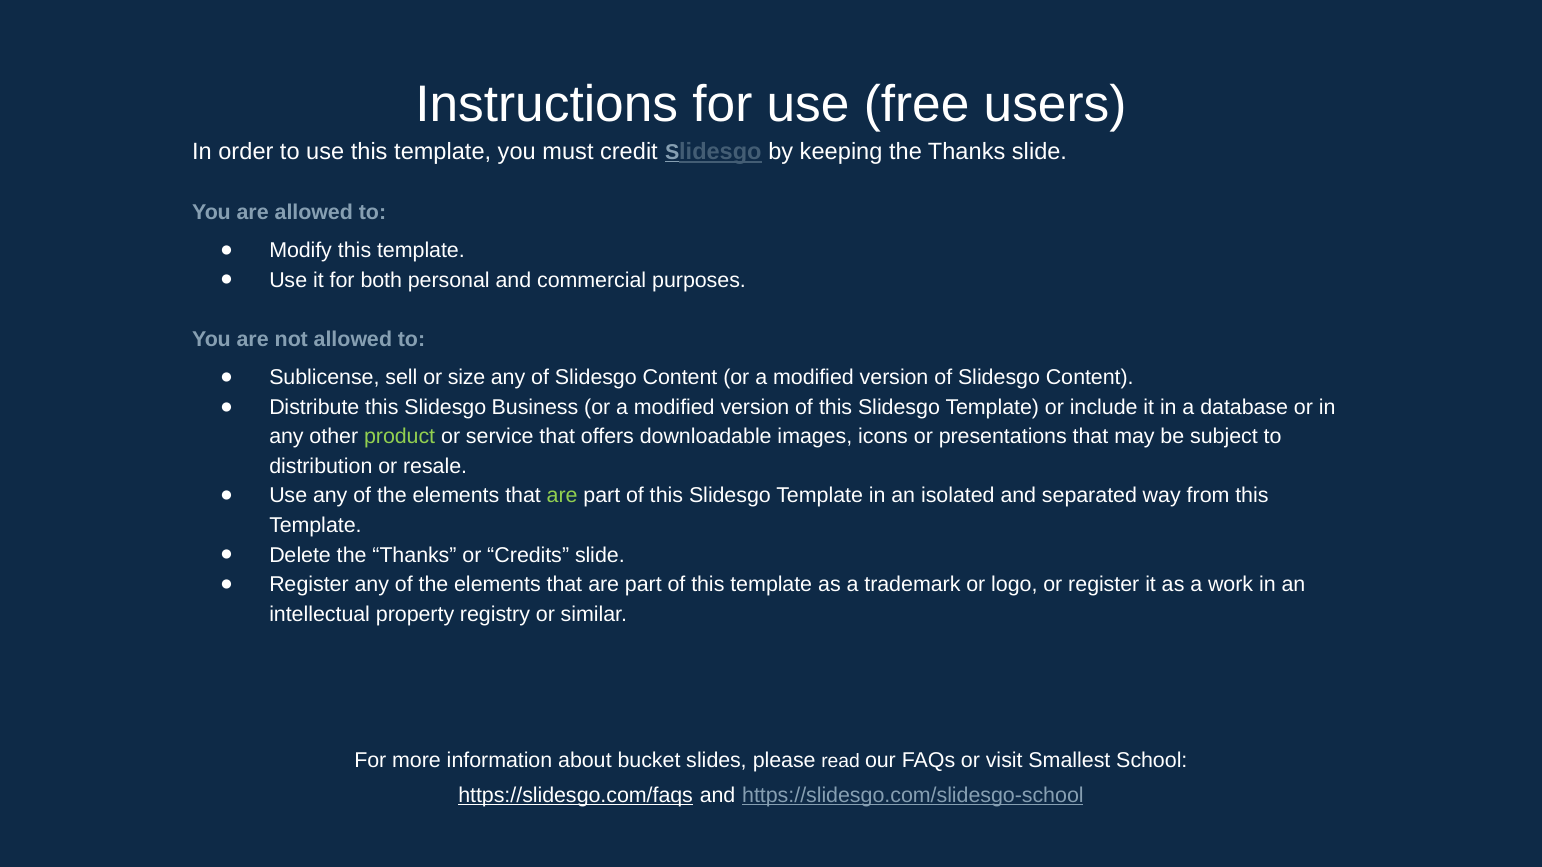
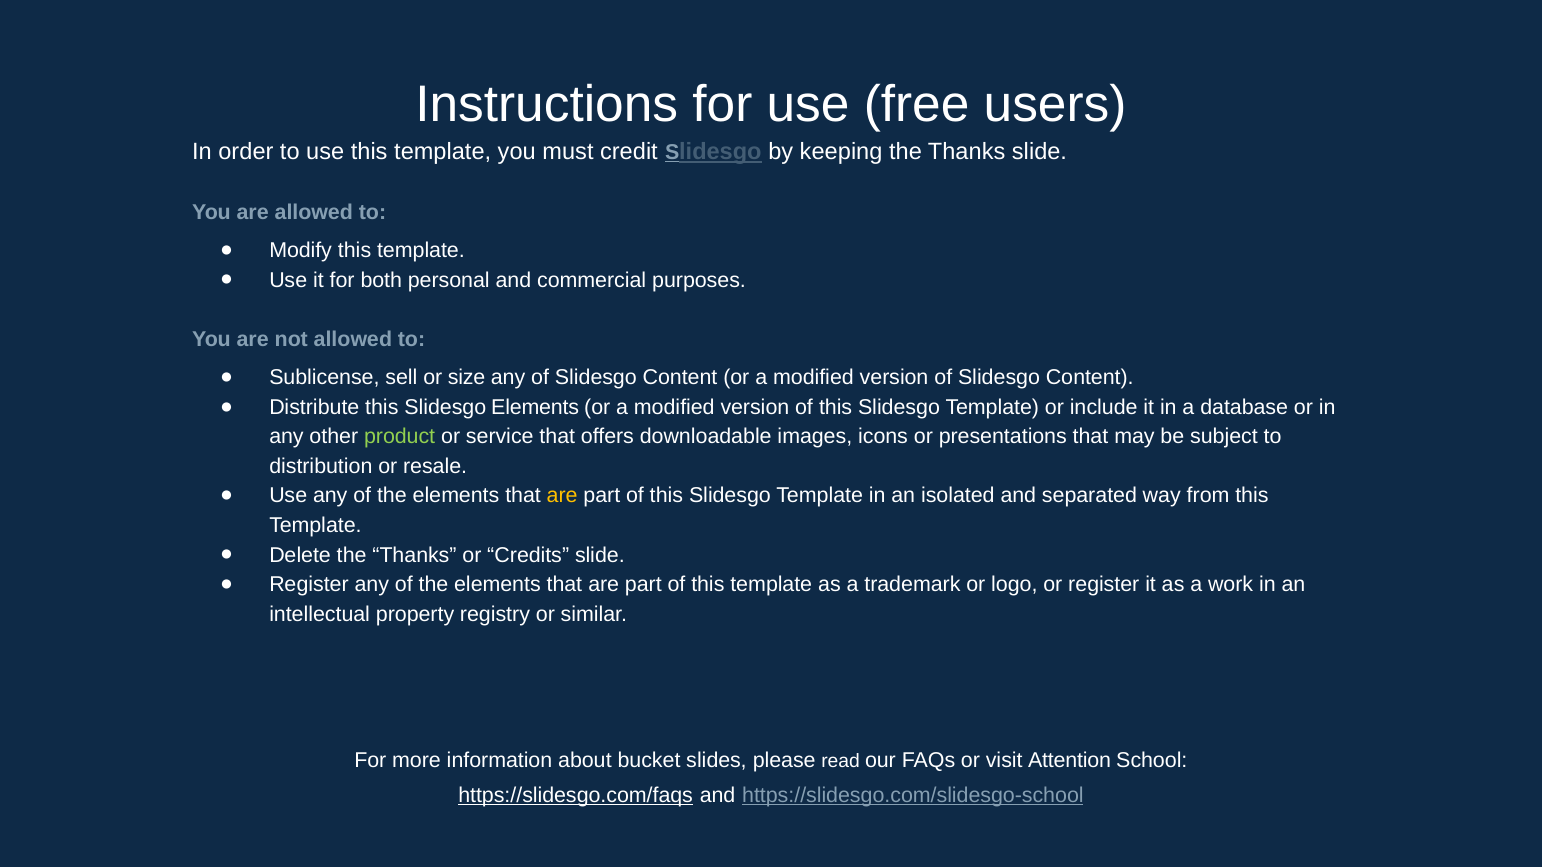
Slidesgo Business: Business -> Elements
are at (562, 496) colour: light green -> yellow
Smallest: Smallest -> Attention
